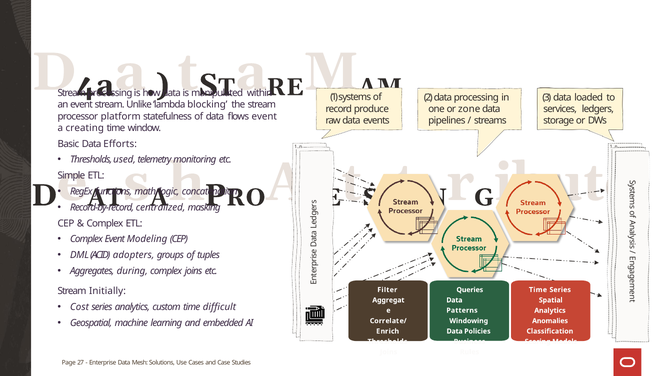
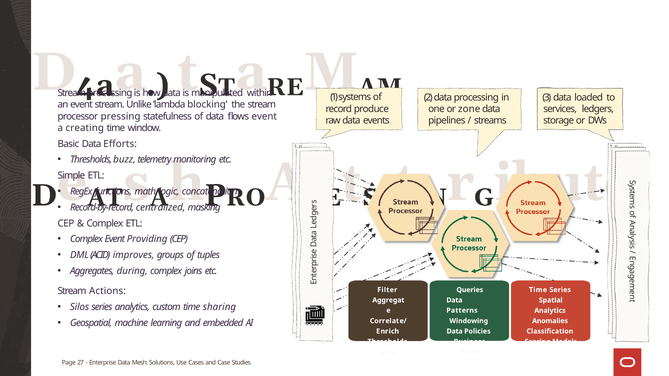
platform: platform -> pressing
used: used -> buzz
Modeling: Modeling -> Providing
adopters: adopters -> improves
Initially: Initially -> Actions
Cost: Cost -> Silos
difficult: difficult -> sharing
